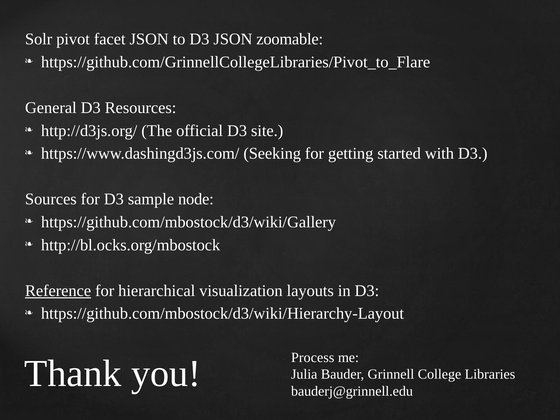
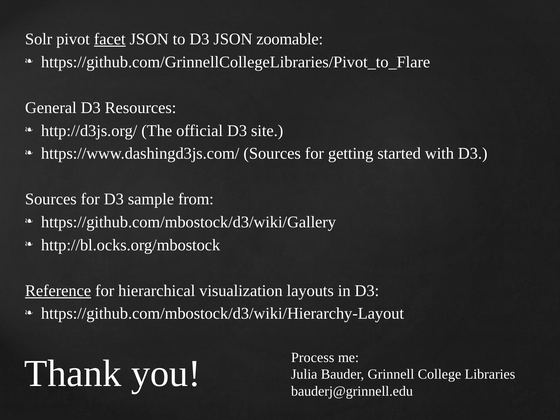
facet underline: none -> present
https://www.dashingd3js.com/ Seeking: Seeking -> Sources
node: node -> from
